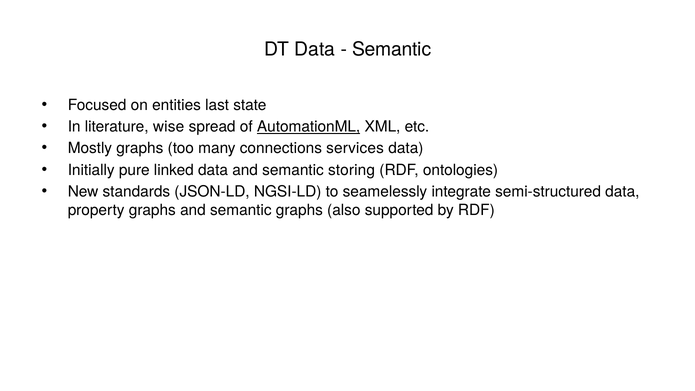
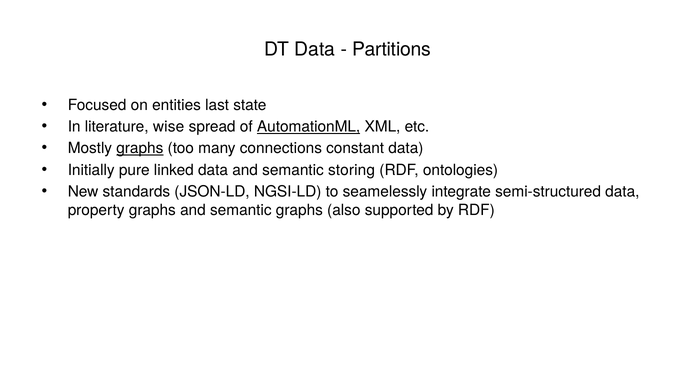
Semantic at (392, 50): Semantic -> Partitions
graphs at (140, 148) underline: none -> present
services: services -> constant
